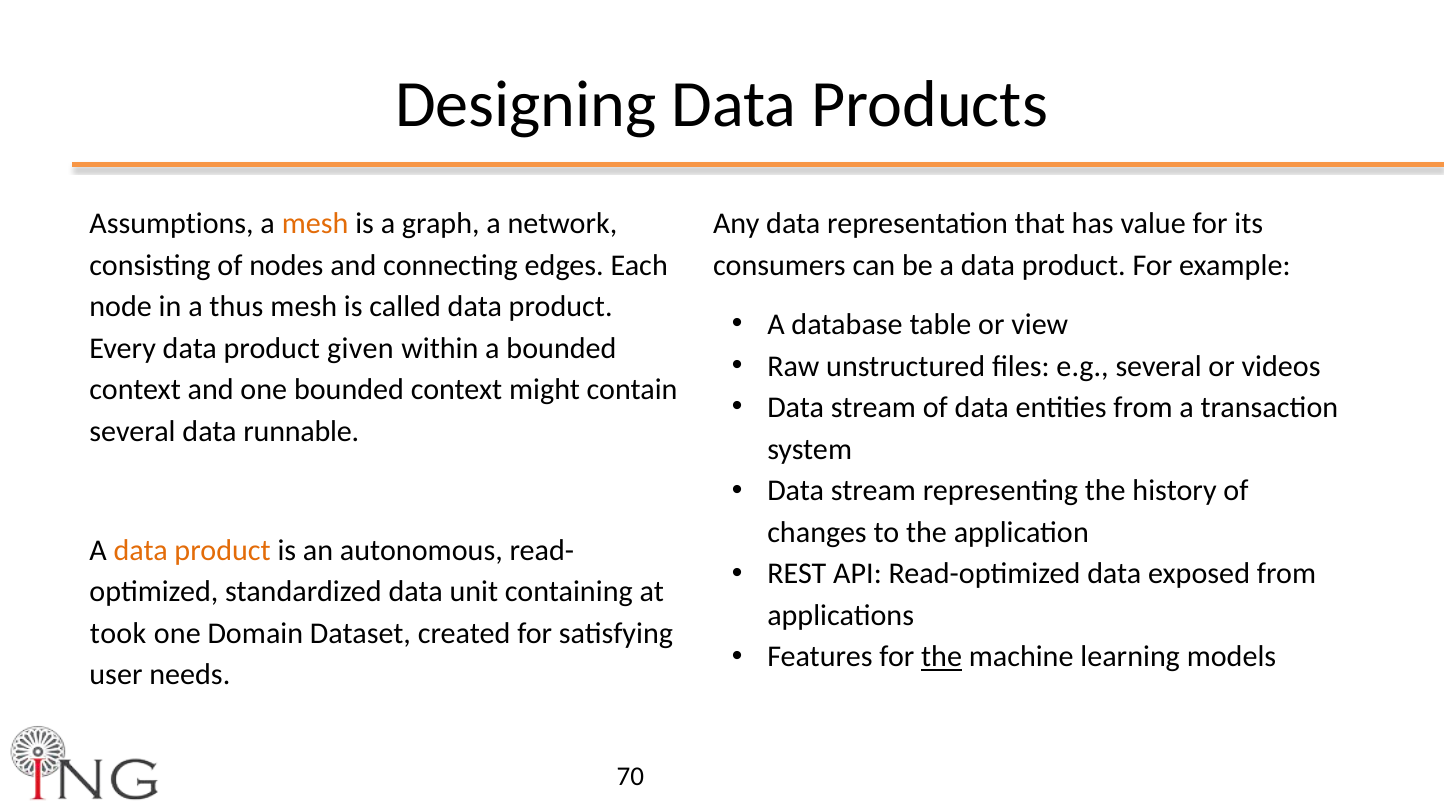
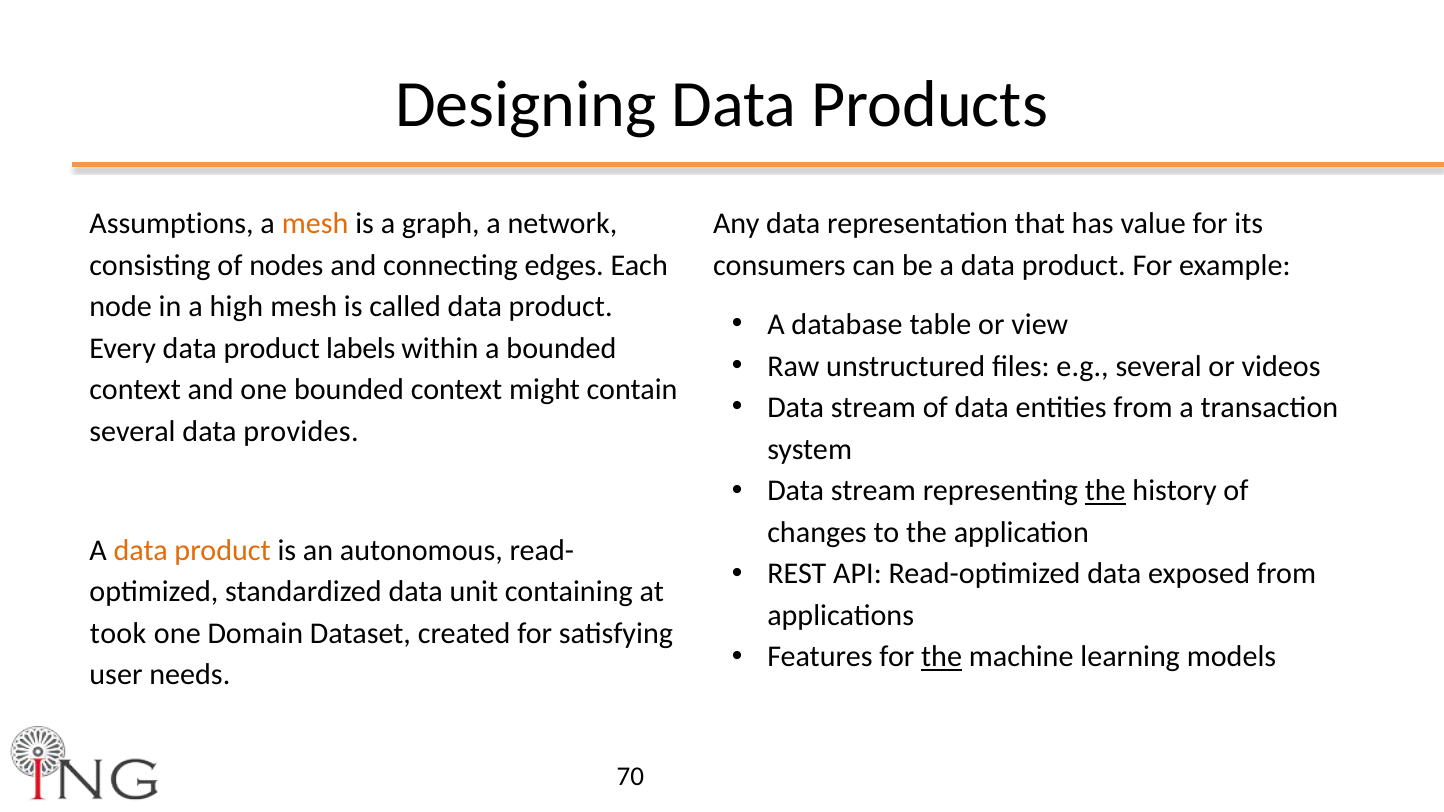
thus: thus -> high
given: given -> labels
runnable: runnable -> provides
the at (1105, 491) underline: none -> present
